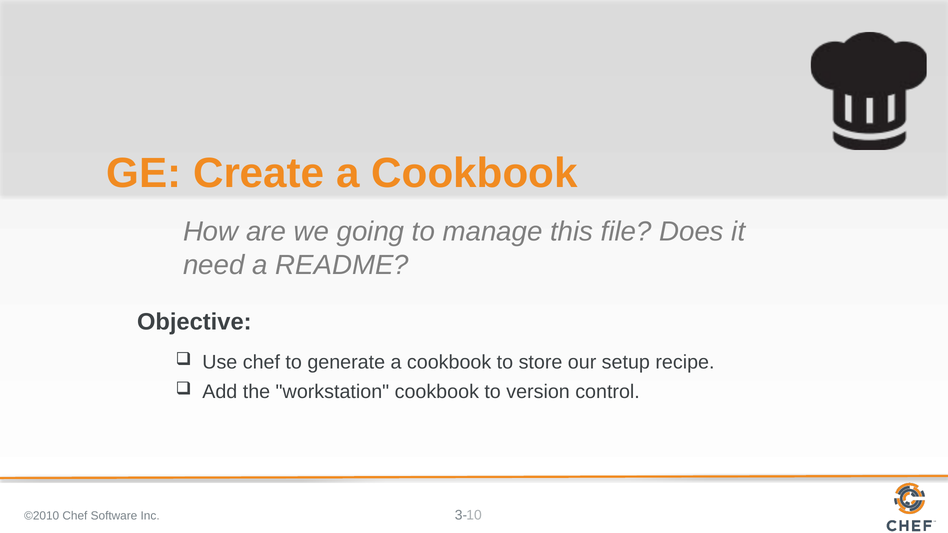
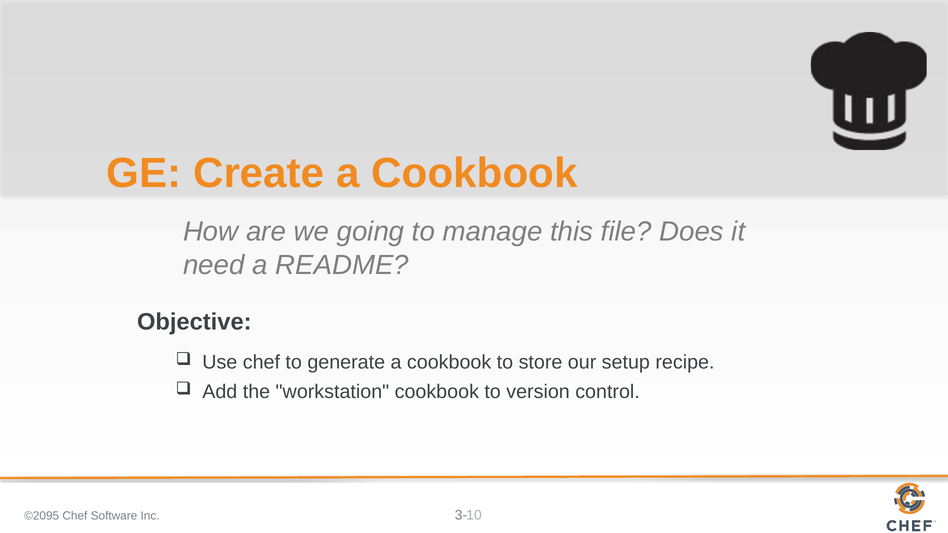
©2010: ©2010 -> ©2095
